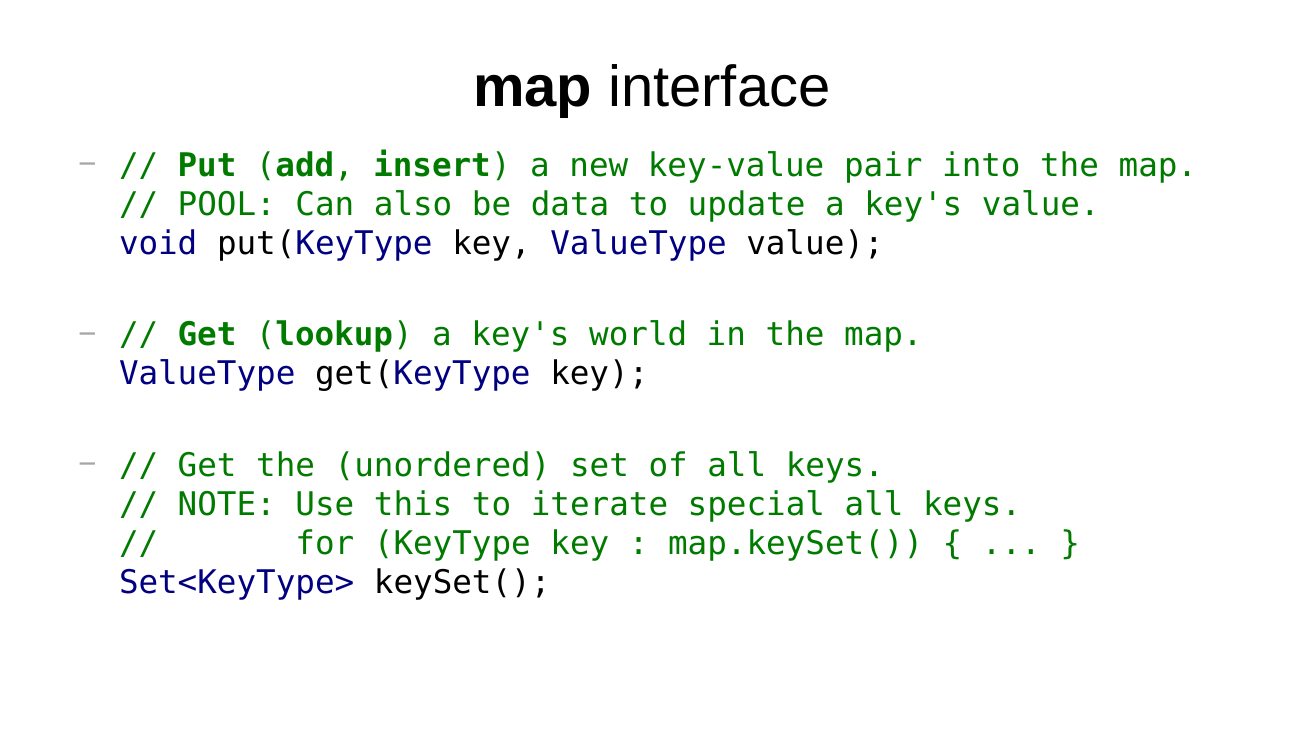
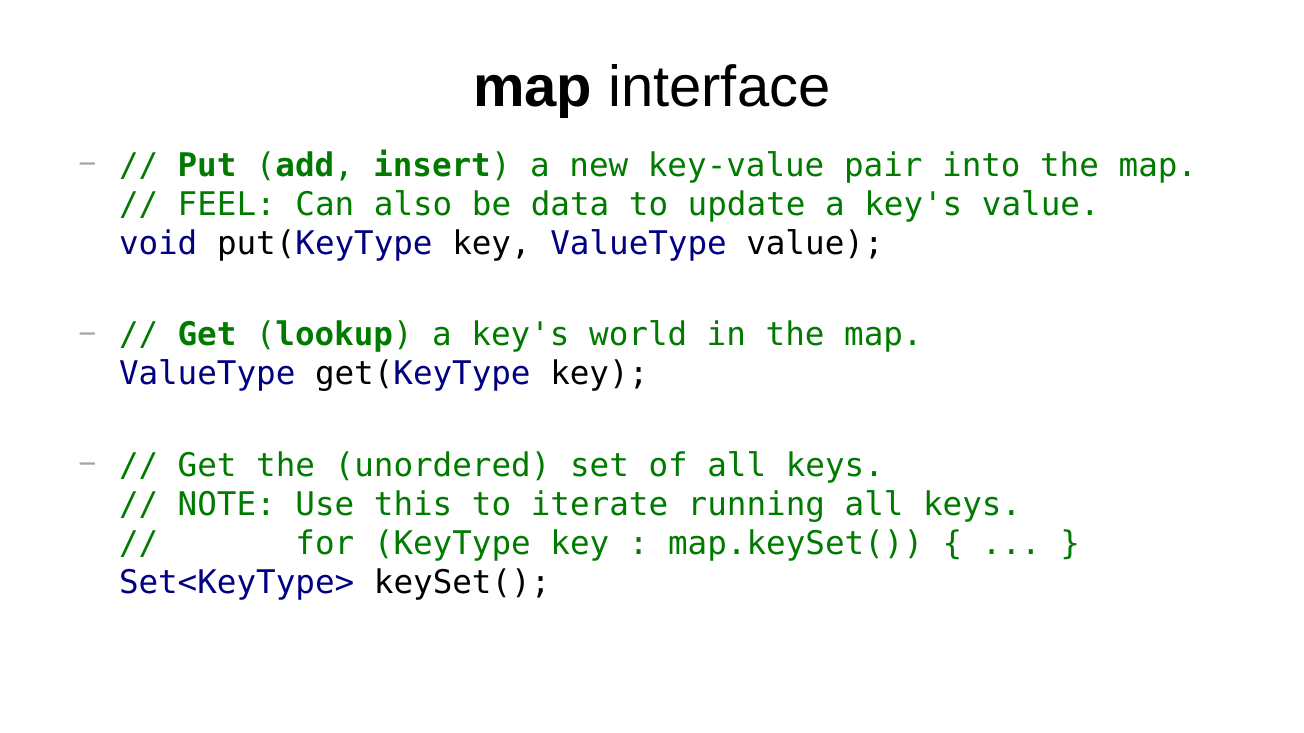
POOL: POOL -> FEEL
special: special -> running
